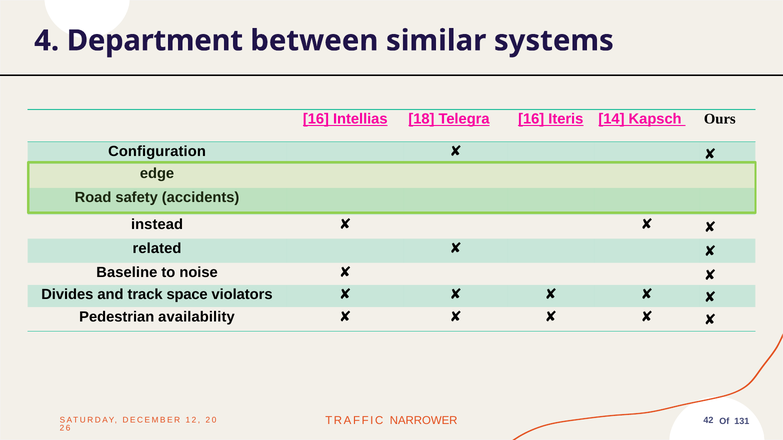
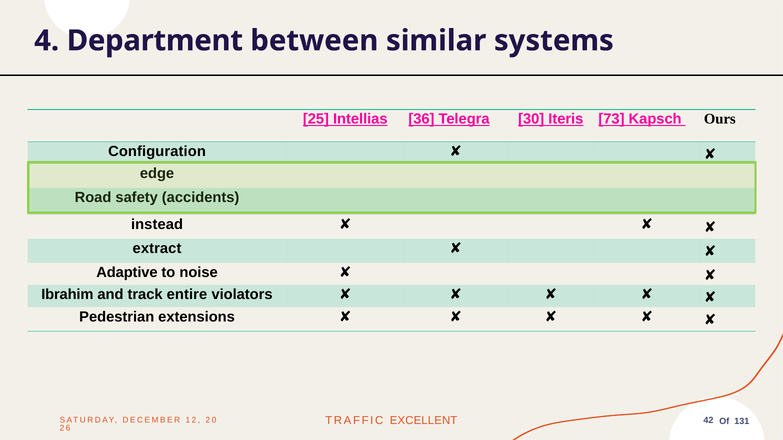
16 at (316, 119): 16 -> 25
18: 18 -> 36
Telegra 16: 16 -> 30
14: 14 -> 73
related: related -> extract
Baseline: Baseline -> Adaptive
Divides: Divides -> Ibrahim
space: space -> entire
availability: availability -> extensions
NARROWER: NARROWER -> EXCELLENT
